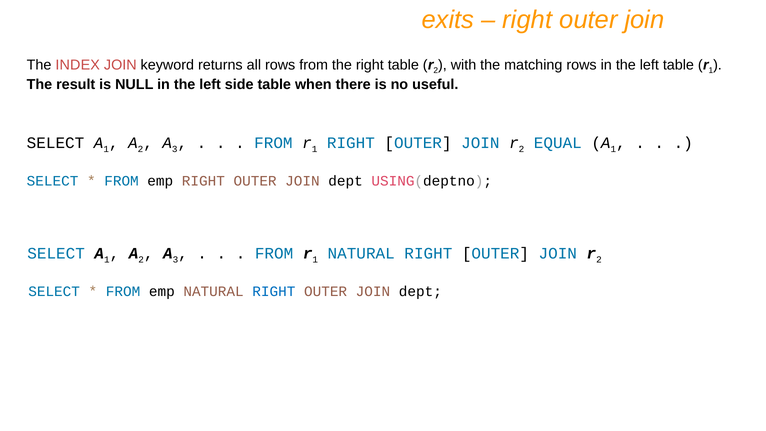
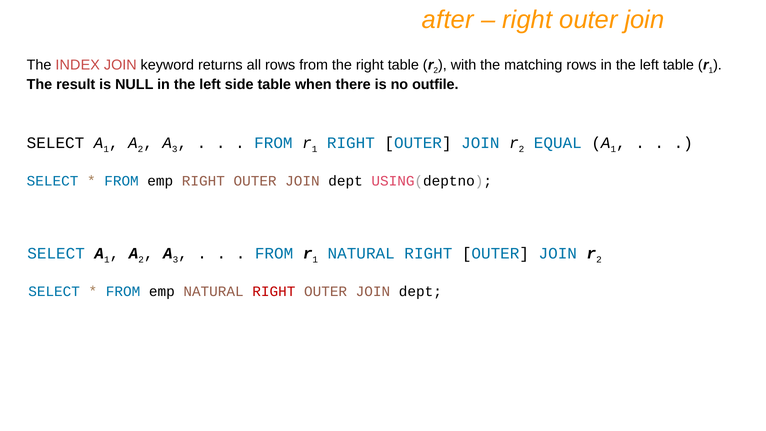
exits: exits -> after
useful: useful -> outfile
RIGHT at (274, 291) colour: blue -> red
